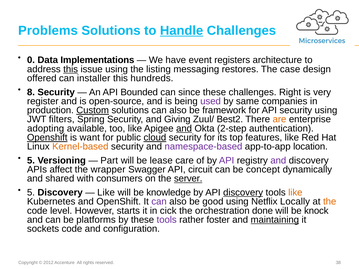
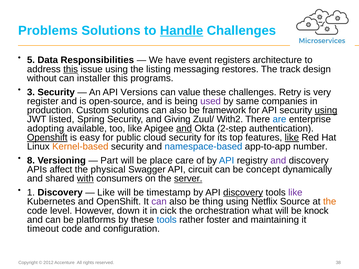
0: 0 -> 5
Implementations: Implementations -> Responsibilities
case: case -> track
offered: offered -> without
hundreds: hundreds -> programs
8: 8 -> 3
Bounded: Bounded -> Versions
since: since -> value
Right: Right -> Retry
Custom underline: present -> none
using at (326, 110) underline: none -> present
filters: filters -> listed
Best2: Best2 -> With2
are colour: orange -> blue
want: want -> easy
cloud underline: present -> none
like at (292, 138) underline: none -> present
namespace-based colour: purple -> blue
location: location -> number
5 at (31, 161): 5 -> 8
lease: lease -> place
API at (227, 161) colour: purple -> blue
wrapper: wrapper -> physical
with underline: none -> present
5 at (31, 193): 5 -> 1
knowledge: knowledge -> timestamp
like at (295, 193) colour: orange -> purple
good: good -> thing
Locally: Locally -> Source
starts: starts -> down
done: done -> what
tools at (167, 220) colour: purple -> blue
maintaining underline: present -> none
sockets: sockets -> timeout
